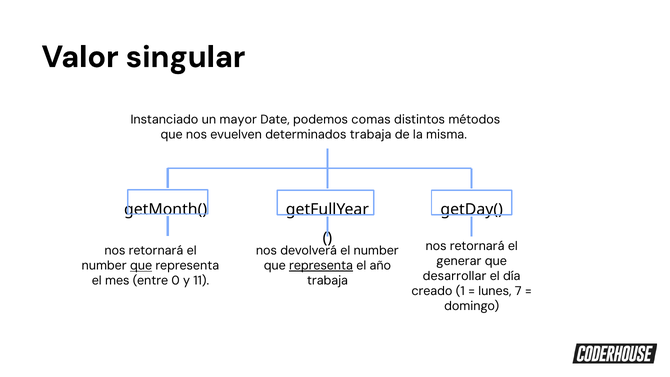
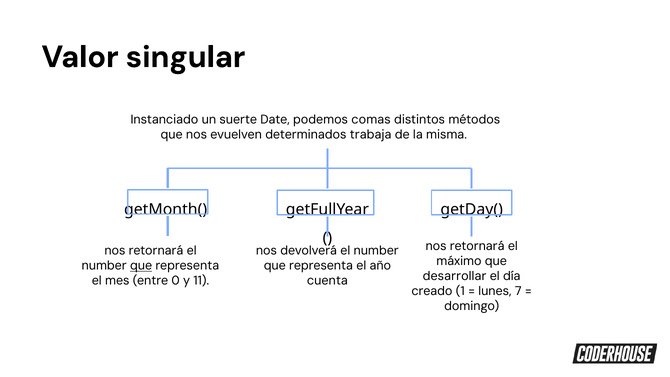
mayor: mayor -> suerte
generar: generar -> máximo
representa at (321, 266) underline: present -> none
trabaja at (327, 281): trabaja -> cuenta
